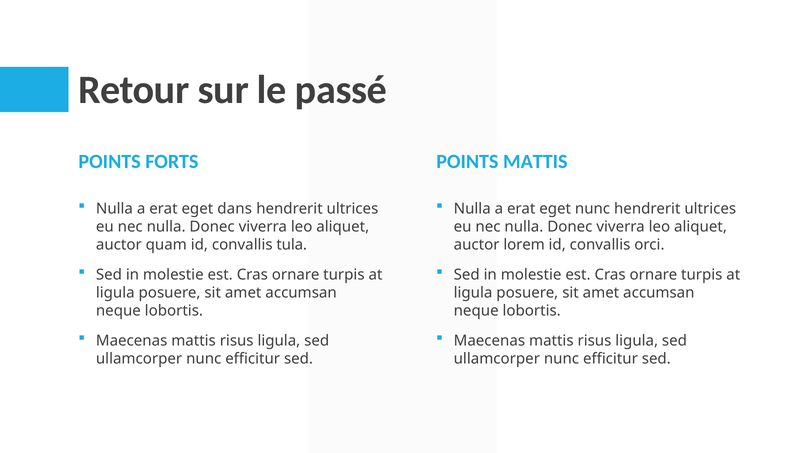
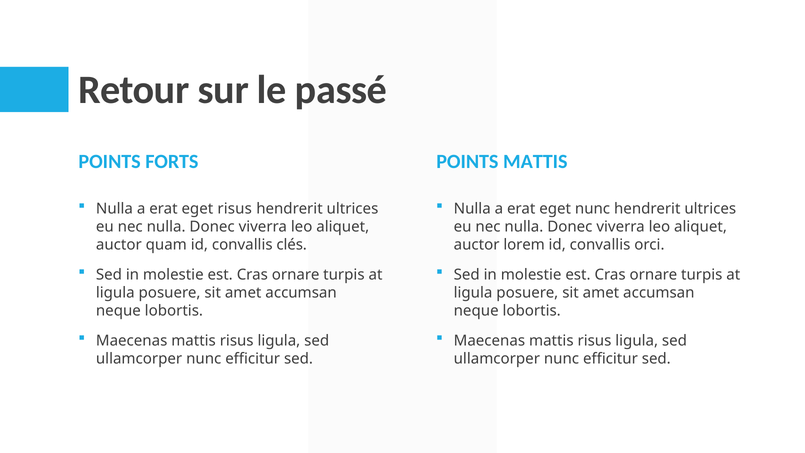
eget dans: dans -> risus
tula: tula -> clés
